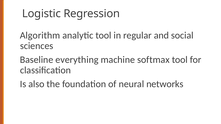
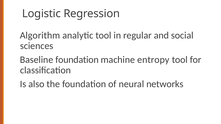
Baseline everything: everything -> foundation
softmax: softmax -> entropy
